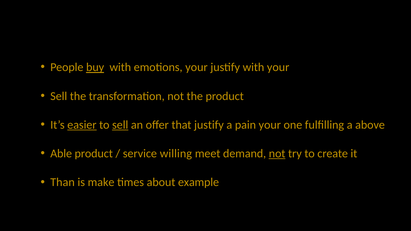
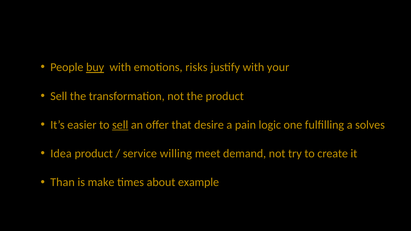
emotions your: your -> risks
easier underline: present -> none
that justify: justify -> desire
pain your: your -> logic
above: above -> solves
Able: Able -> Idea
not at (277, 154) underline: present -> none
